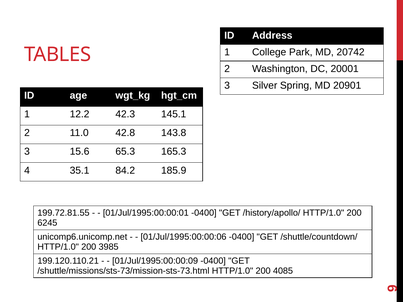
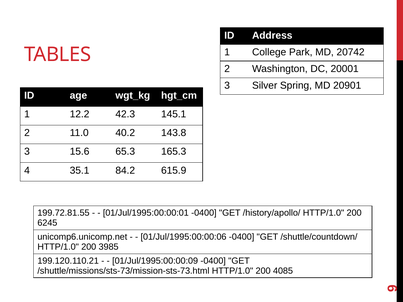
42.8: 42.8 -> 40.2
185.9: 185.9 -> 615.9
